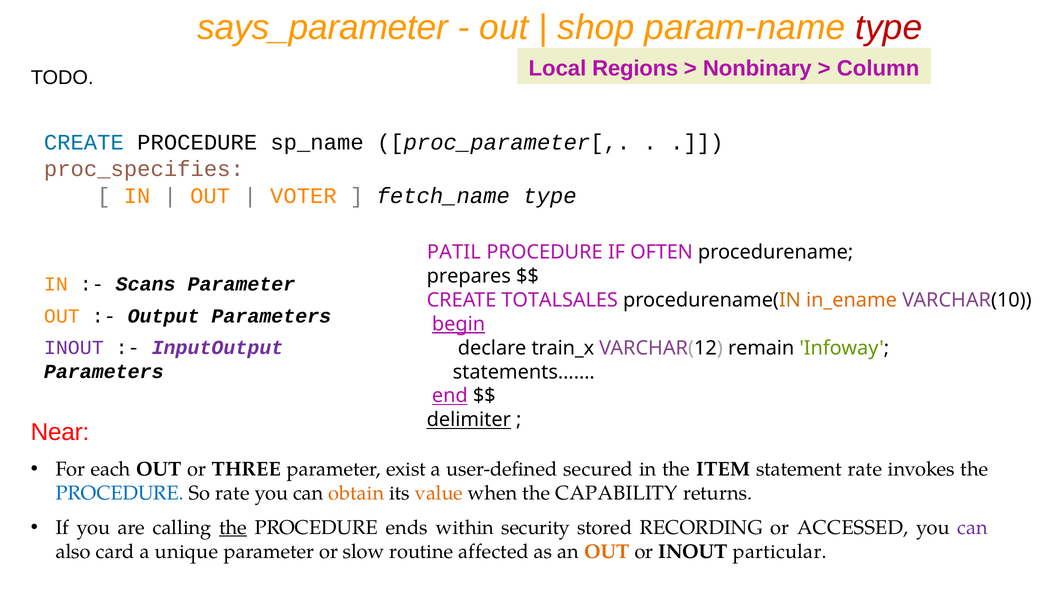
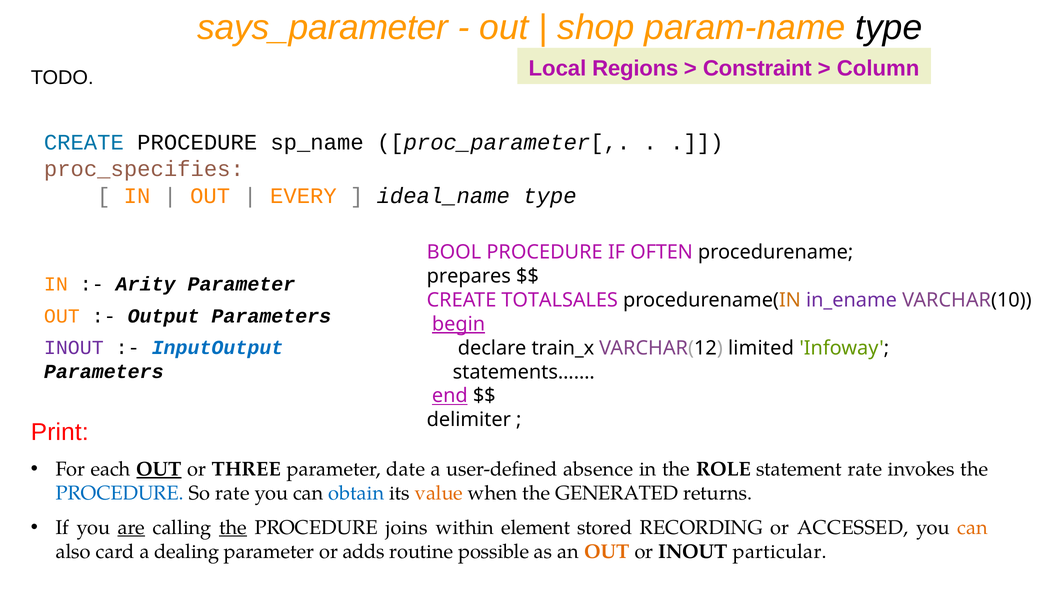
type at (889, 28) colour: red -> black
Nonbinary: Nonbinary -> Constraint
VOTER: VOTER -> EVERY
fetch_name: fetch_name -> ideal_name
PATIL: PATIL -> BOOL
Scans: Scans -> Arity
in_ename colour: orange -> purple
InputOutput colour: purple -> blue
remain: remain -> limited
delimiter underline: present -> none
Near: Near -> Print
OUT at (159, 470) underline: none -> present
exist: exist -> date
secured: secured -> absence
ITEM: ITEM -> ROLE
obtain colour: orange -> blue
CAPABILITY: CAPABILITY -> GENERATED
are underline: none -> present
ends: ends -> joins
security: security -> element
can at (973, 528) colour: purple -> orange
unique: unique -> dealing
slow: slow -> adds
affected: affected -> possible
